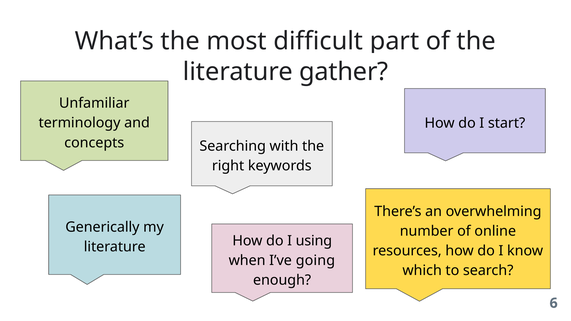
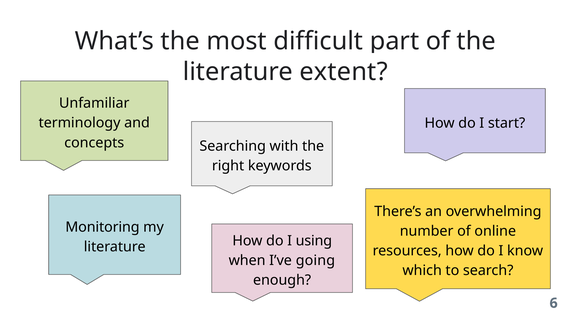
gather: gather -> extent
Generically: Generically -> Monitoring
